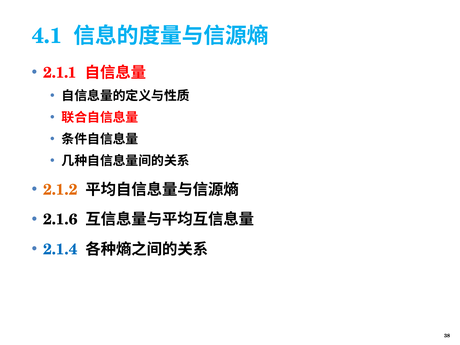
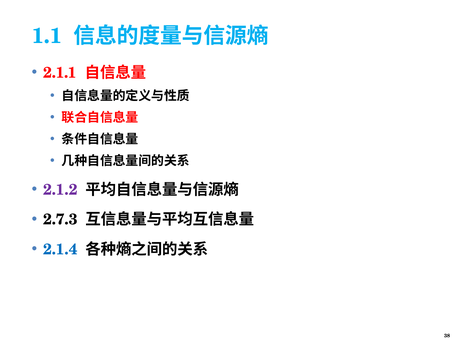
4.1: 4.1 -> 1.1
2.1.2 colour: orange -> purple
2.1.6: 2.1.6 -> 2.7.3
